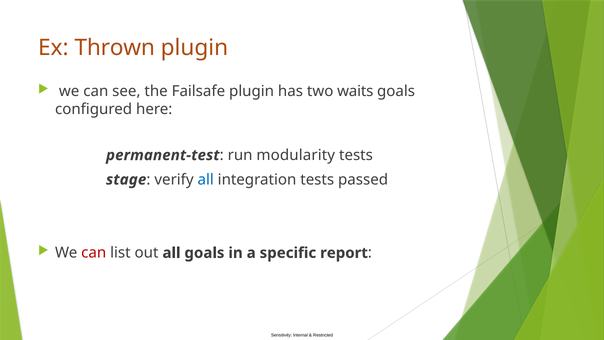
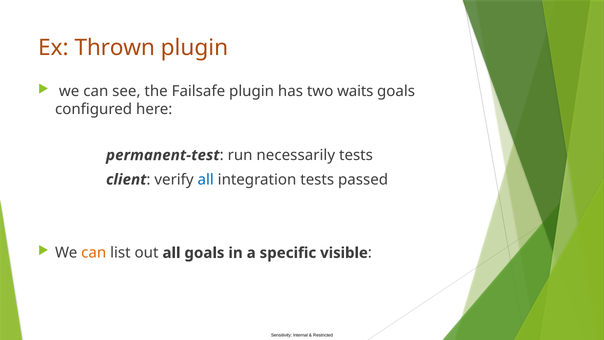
modularity: modularity -> necessarily
stage: stage -> client
can at (94, 253) colour: red -> orange
report: report -> visible
